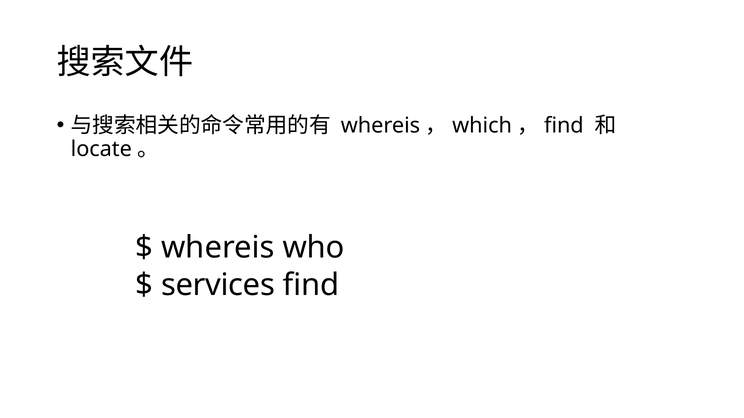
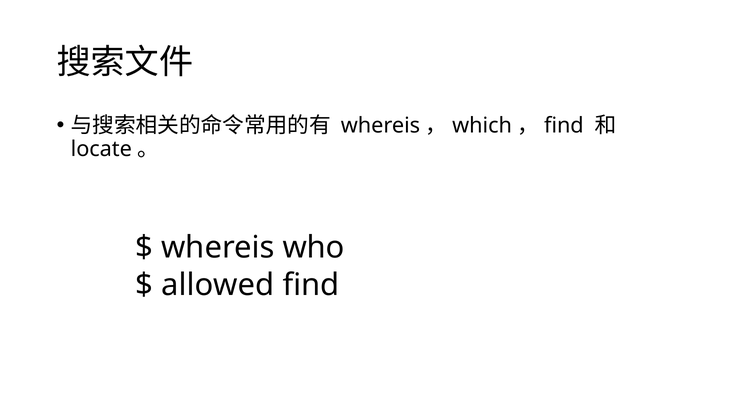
services: services -> allowed
